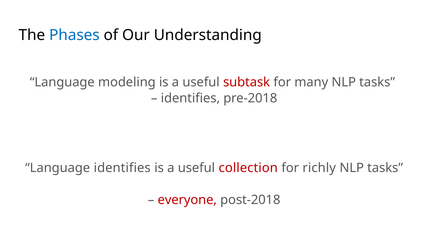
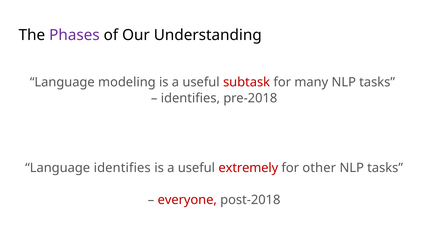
Phases colour: blue -> purple
collection: collection -> extremely
richly: richly -> other
